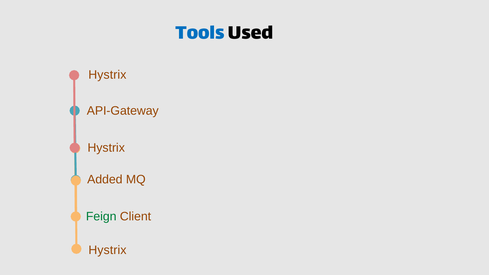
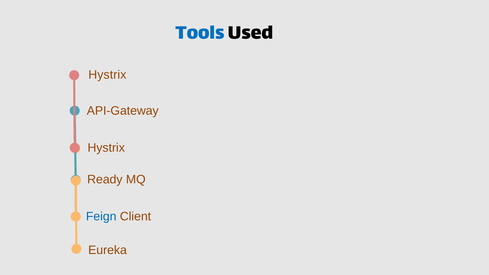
Added: Added -> Ready
Feign colour: green -> blue
Hystrix at (107, 250): Hystrix -> Eureka
